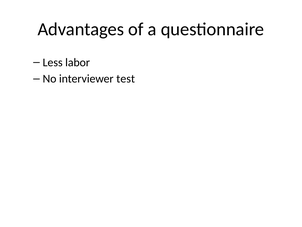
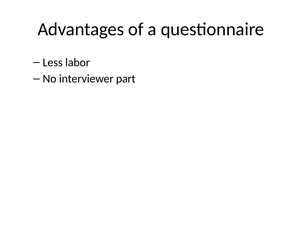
test: test -> part
